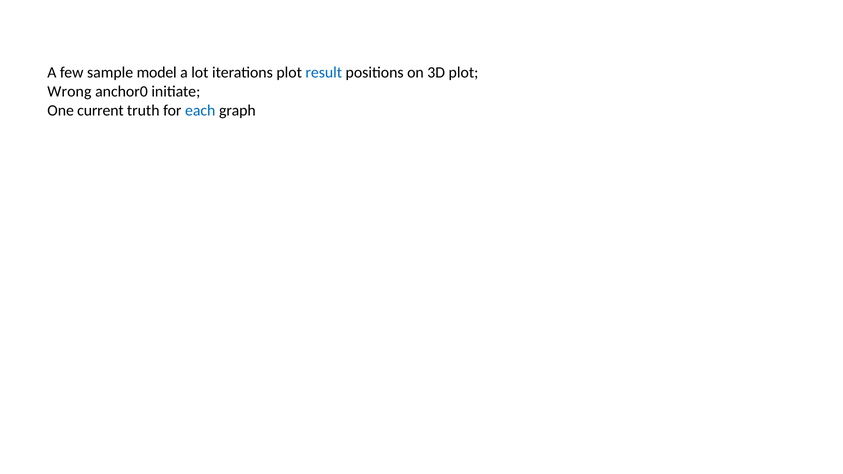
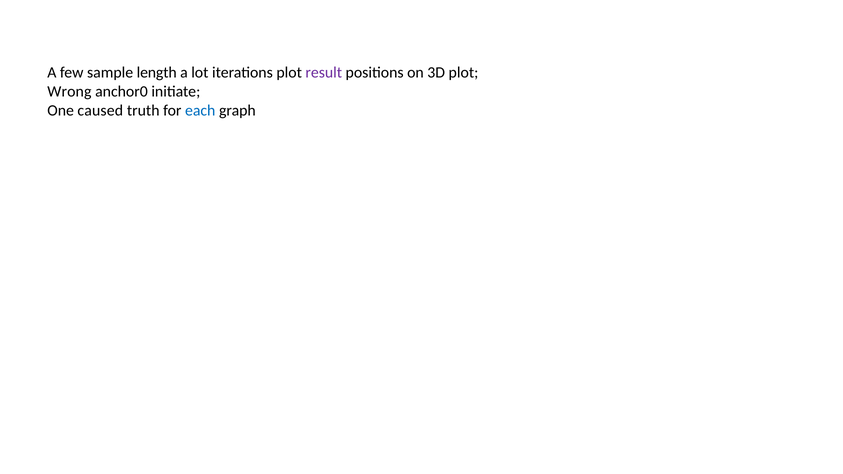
model: model -> length
result colour: blue -> purple
current: current -> caused
